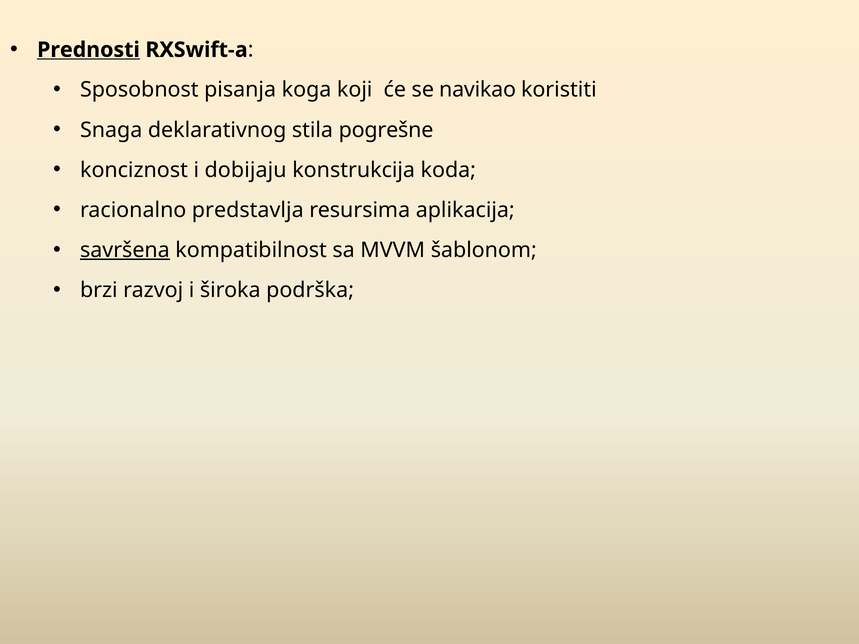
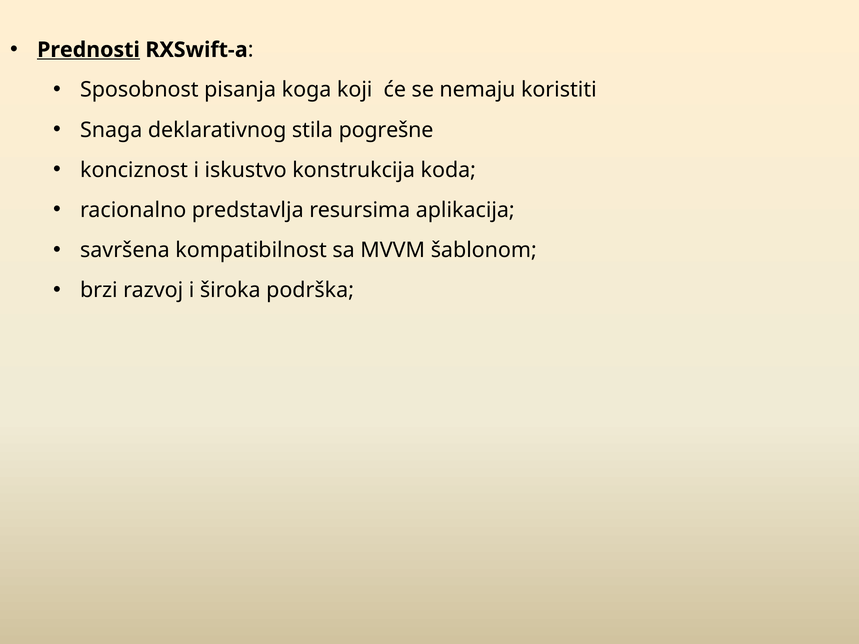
navikao: navikao -> nemaju
dobijaju: dobijaju -> iskustvo
savršena underline: present -> none
